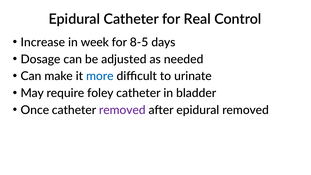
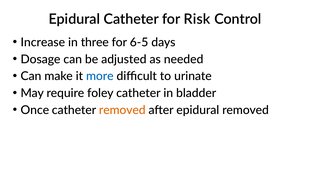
Real: Real -> Risk
week: week -> three
8-5: 8-5 -> 6-5
removed at (122, 110) colour: purple -> orange
